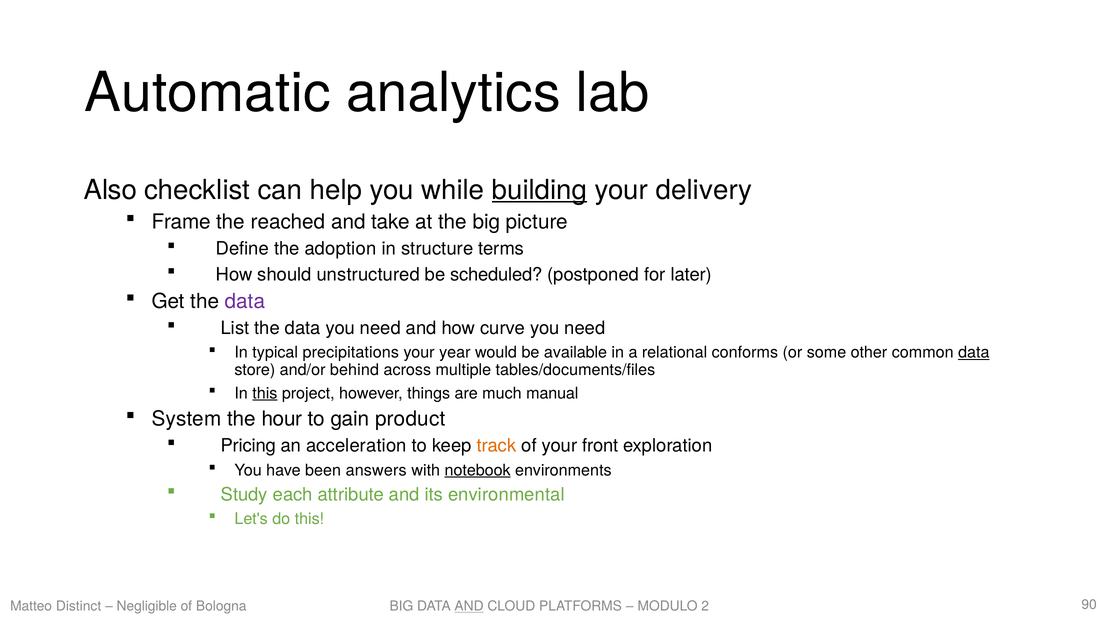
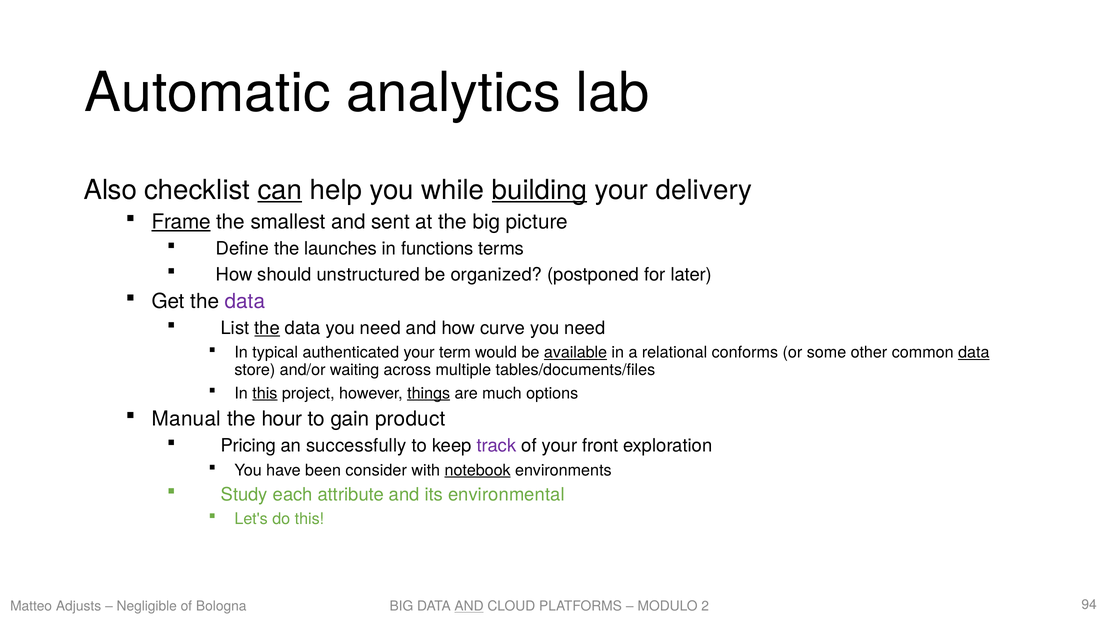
can underline: none -> present
Frame underline: none -> present
reached: reached -> smallest
take: take -> sent
adoption: adoption -> launches
structure: structure -> functions
scheduled: scheduled -> organized
the at (267, 328) underline: none -> present
precipitations: precipitations -> authenticated
year: year -> term
available underline: none -> present
behind: behind -> waiting
things underline: none -> present
manual: manual -> options
System: System -> Manual
acceleration: acceleration -> successfully
track colour: orange -> purple
answers: answers -> consider
Distinct: Distinct -> Adjusts
90: 90 -> 94
